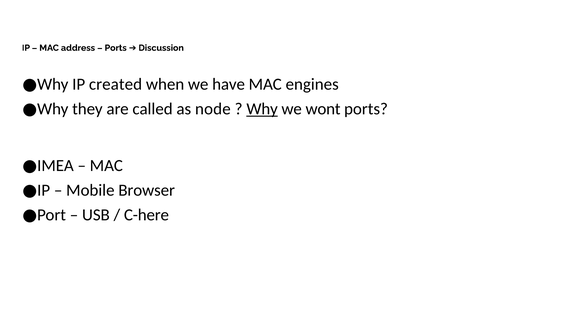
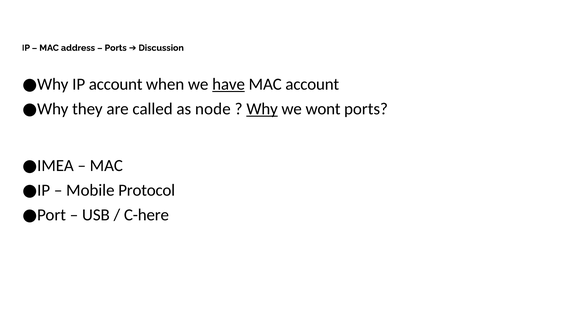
IP created: created -> account
have underline: none -> present
MAC engines: engines -> account
Browser: Browser -> Protocol
